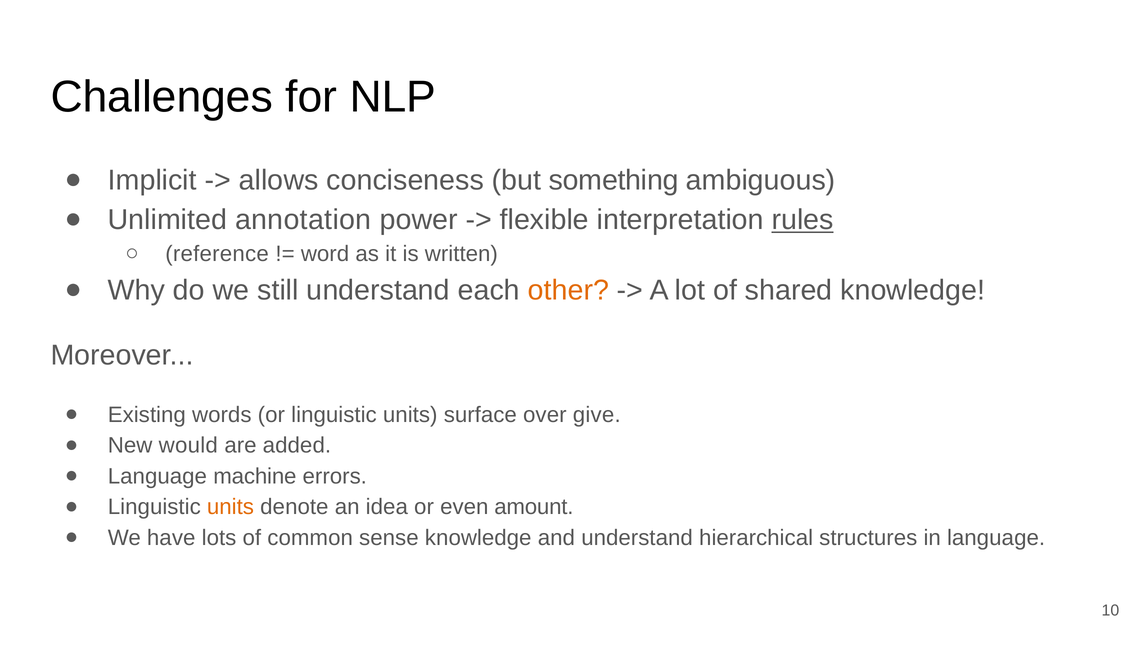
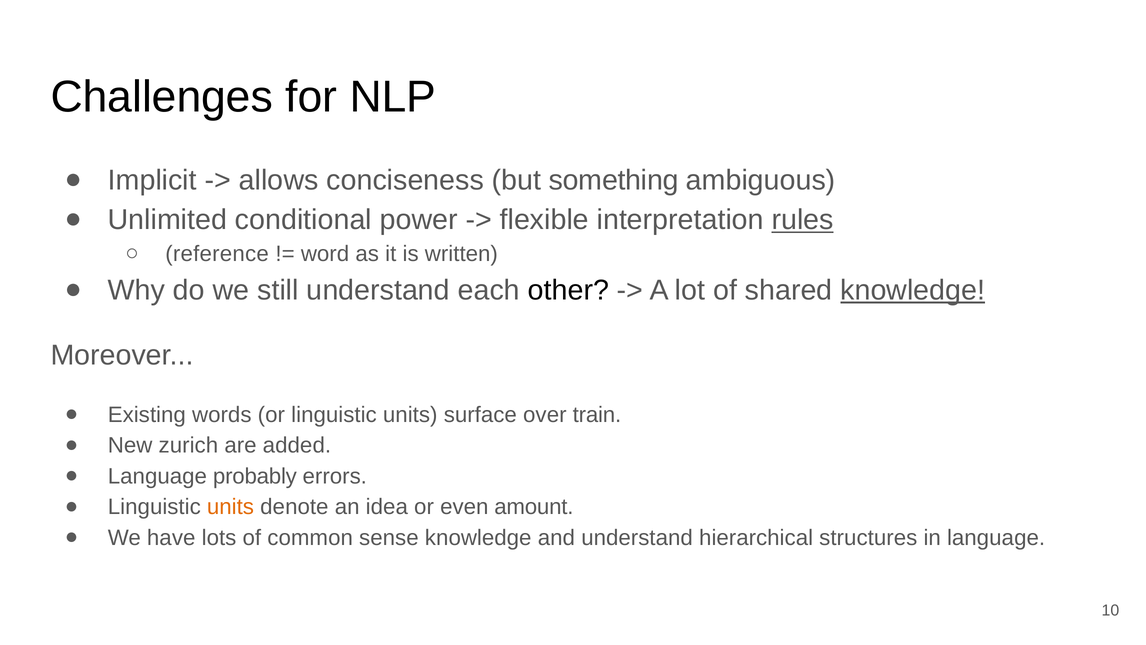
annotation: annotation -> conditional
other colour: orange -> black
knowledge at (913, 290) underline: none -> present
give: give -> train
would: would -> zurich
machine: machine -> probably
